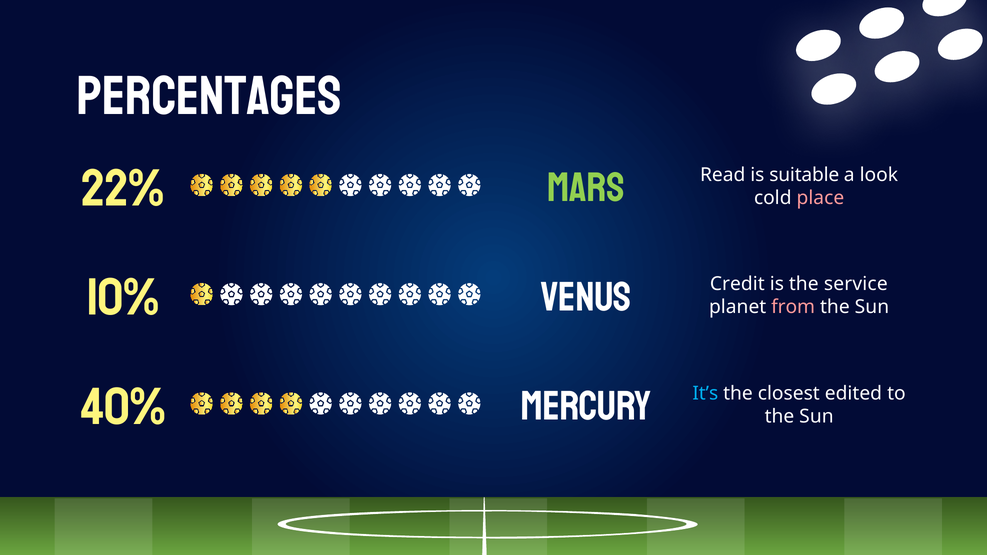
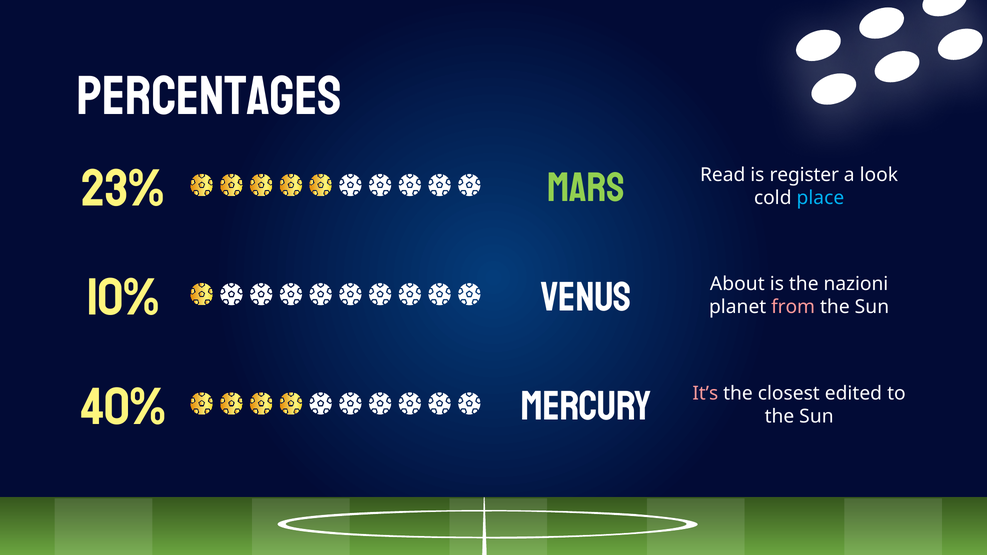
suitable: suitable -> register
22%: 22% -> 23%
place colour: pink -> light blue
Credit: Credit -> About
service: service -> nazioni
It’s colour: light blue -> pink
